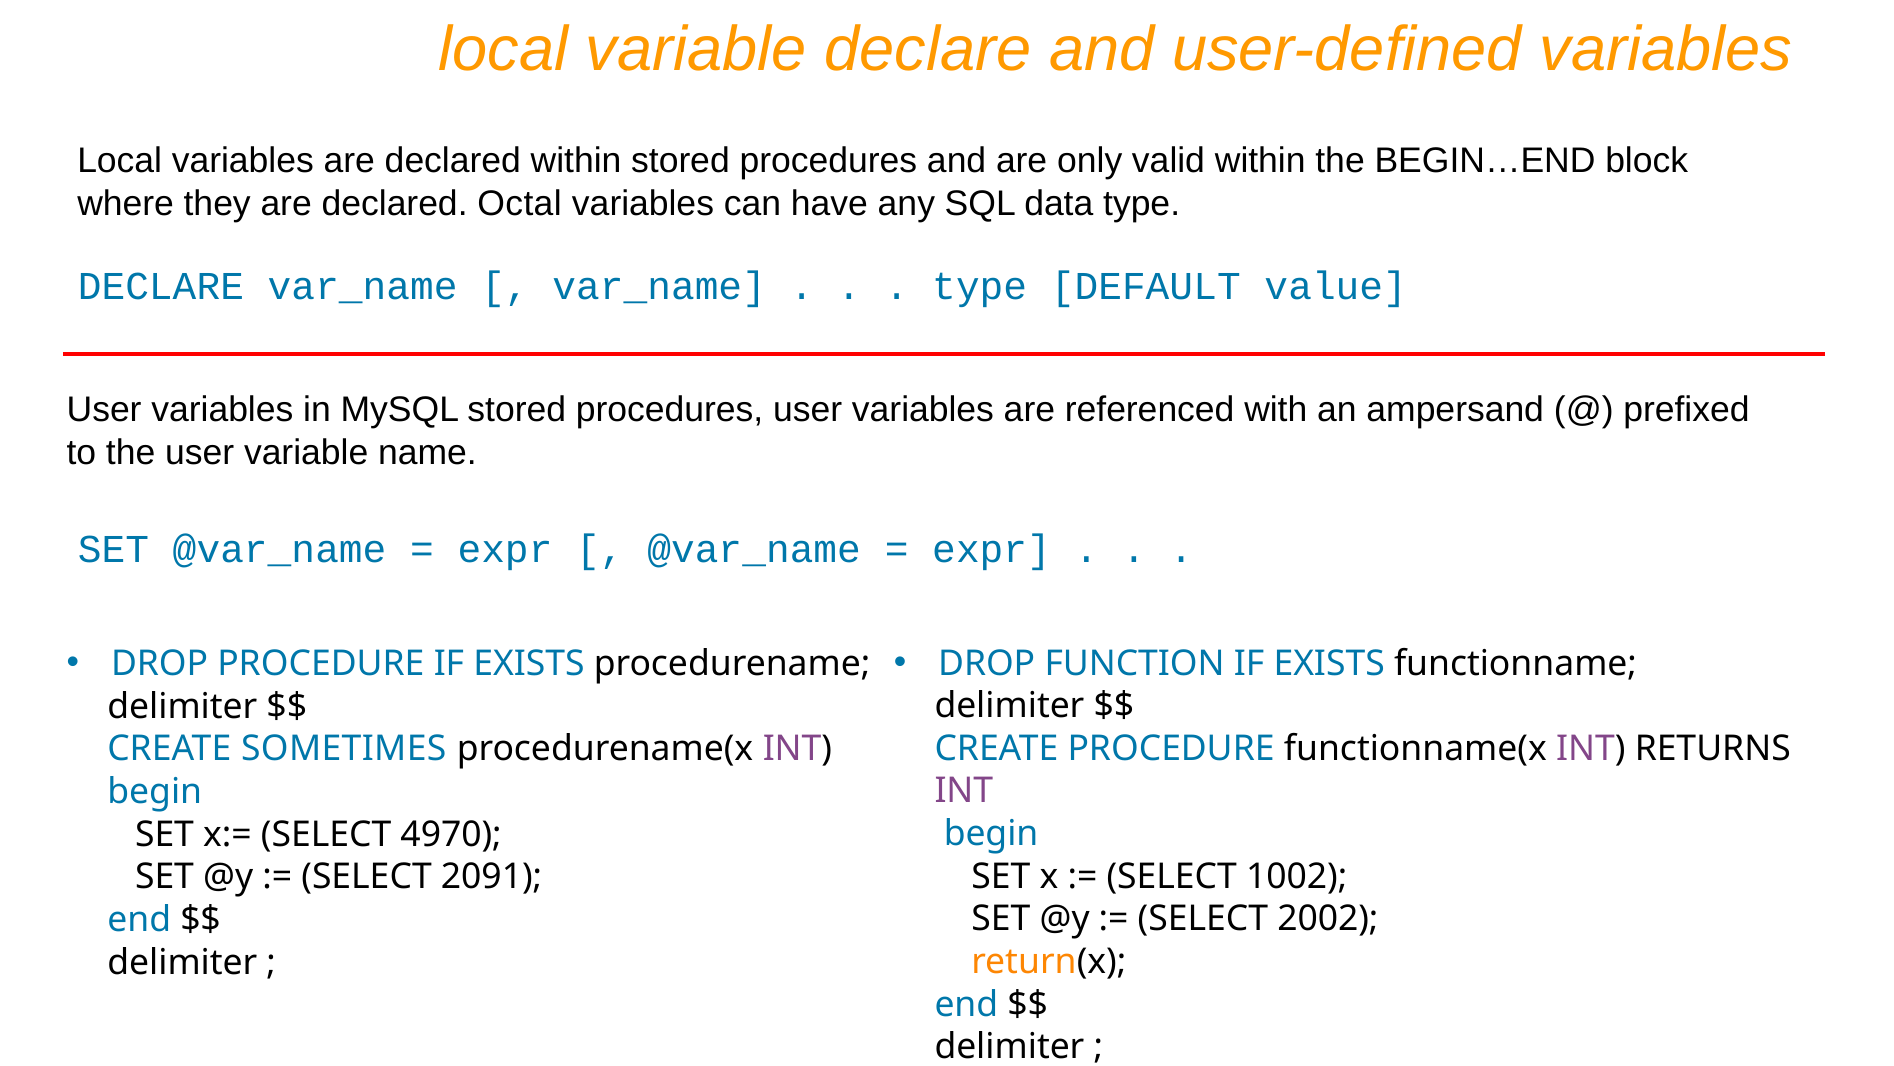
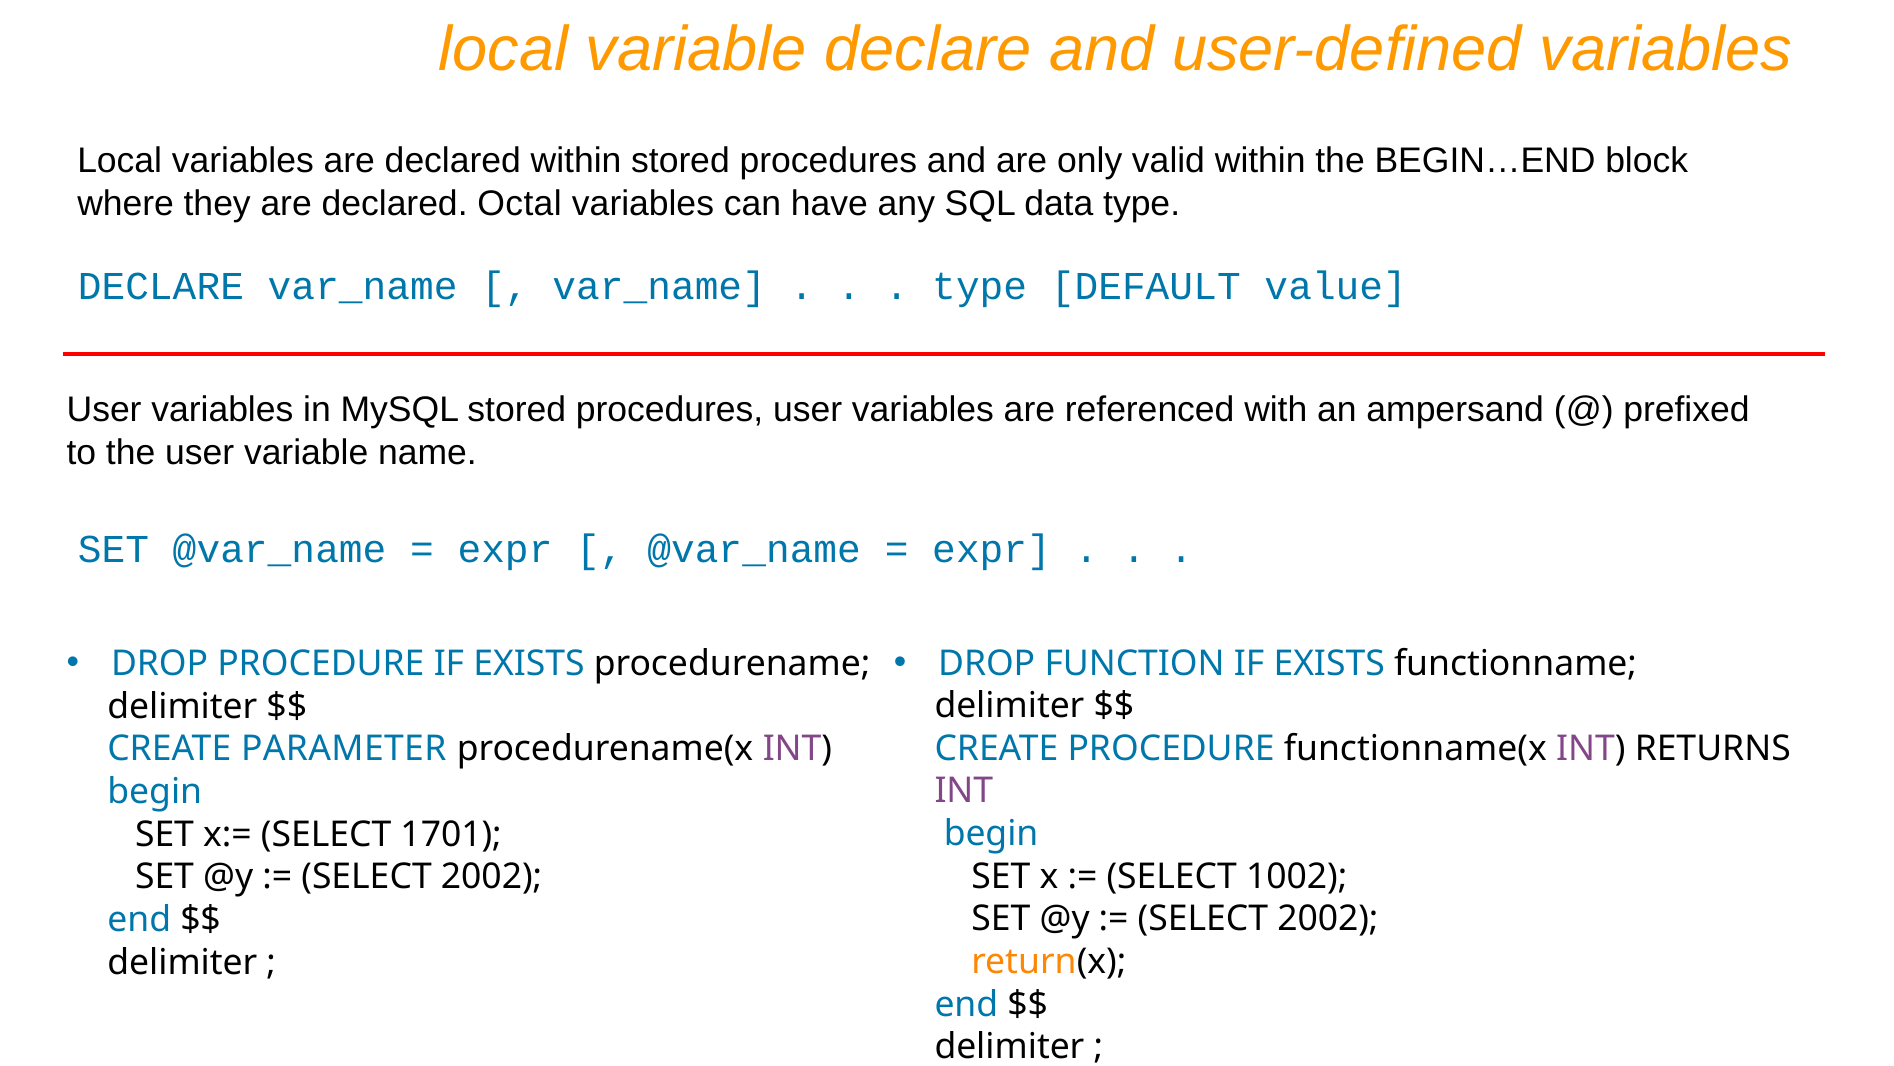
SOMETIMES: SOMETIMES -> PARAMETER
4970: 4970 -> 1701
2091 at (492, 877): 2091 -> 2002
